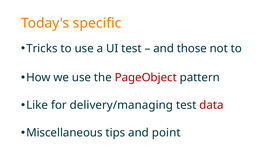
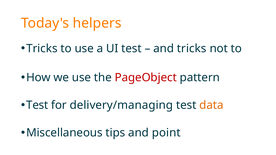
specific: specific -> helpers
and those: those -> tricks
Like at (37, 105): Like -> Test
data colour: red -> orange
